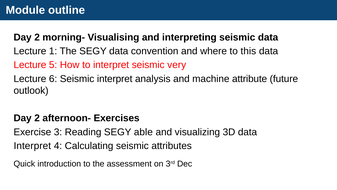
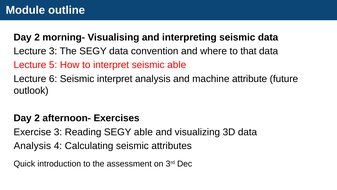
Lecture 1: 1 -> 3
this: this -> that
seismic very: very -> able
Interpret at (32, 145): Interpret -> Analysis
